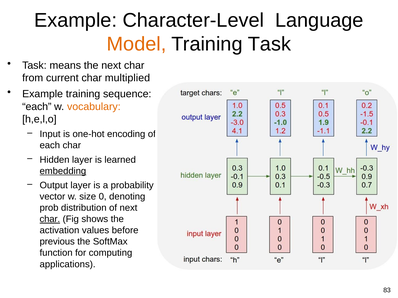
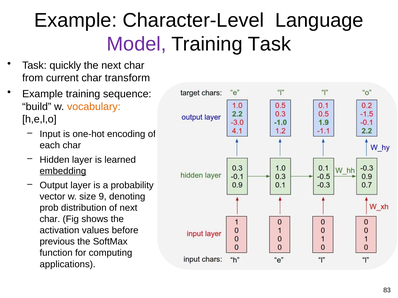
Model colour: orange -> purple
means: means -> quickly
multiplied: multiplied -> transform
each at (37, 107): each -> build
0: 0 -> 9
char at (50, 219) underline: present -> none
